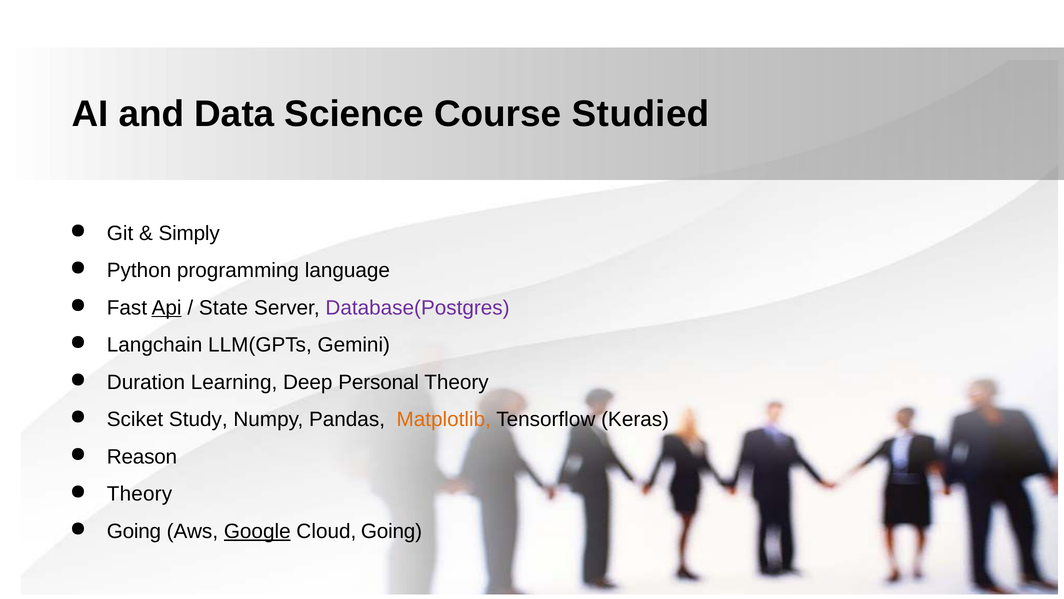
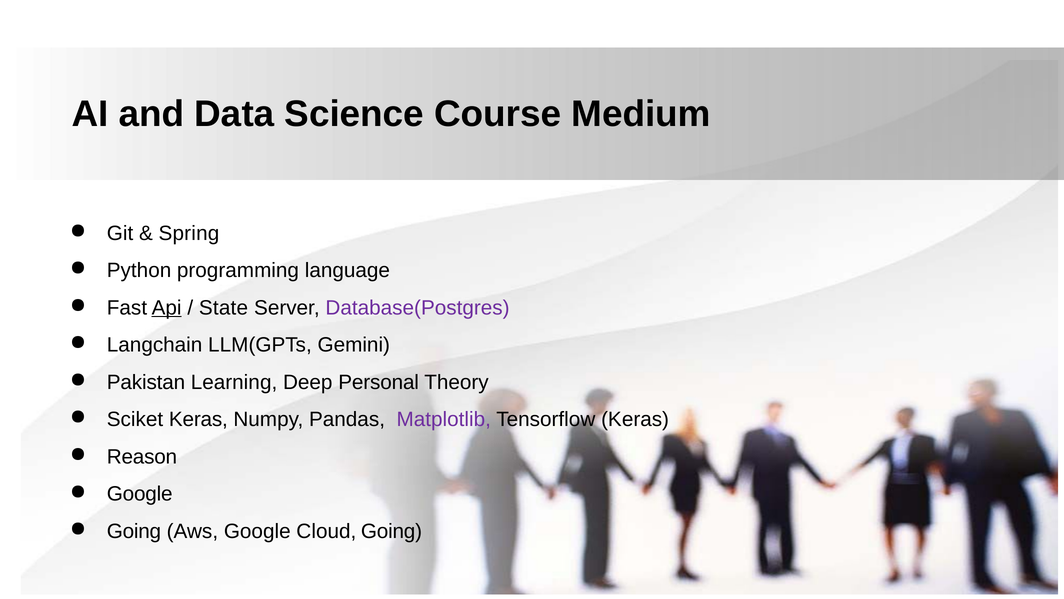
Studied: Studied -> Medium
Simply: Simply -> Spring
Duration: Duration -> Pakistan
Sciket Study: Study -> Keras
Matplotlib colour: orange -> purple
Theory at (139, 494): Theory -> Google
Google at (257, 531) underline: present -> none
